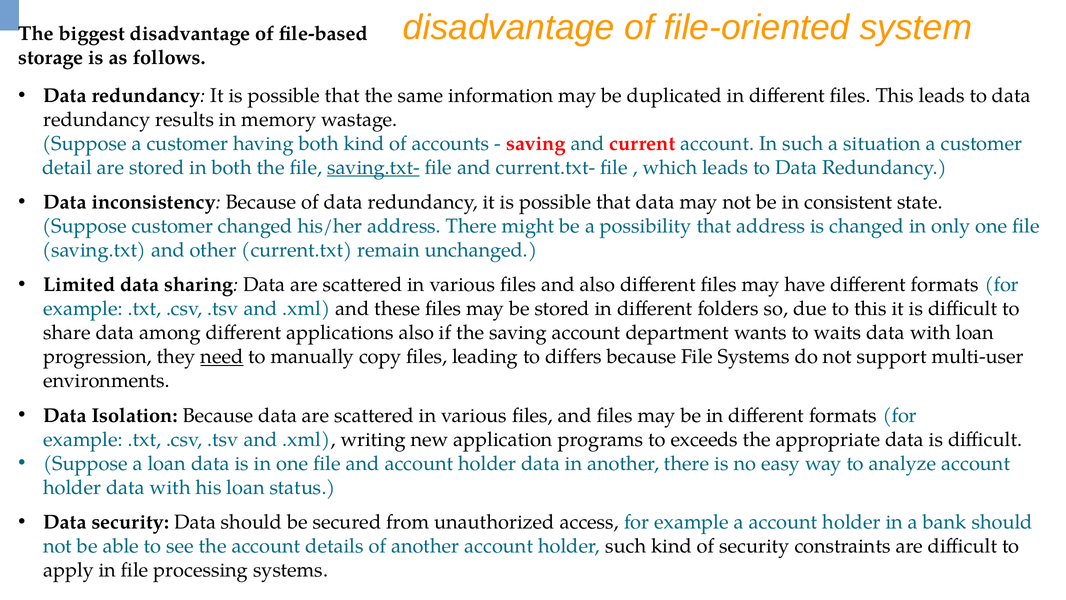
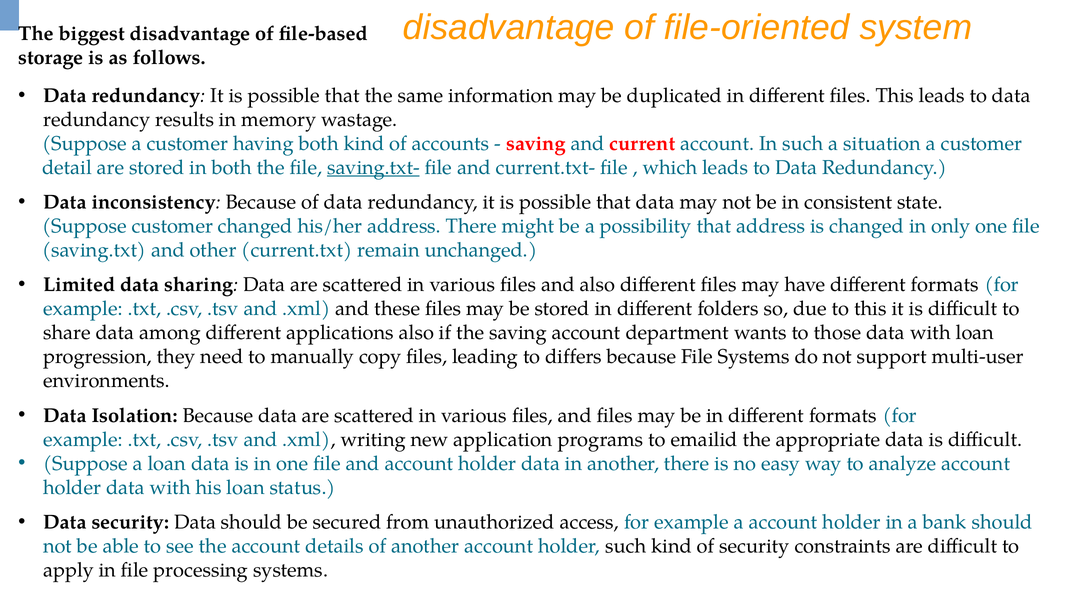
waits: waits -> those
need underline: present -> none
exceeds: exceeds -> emailid
